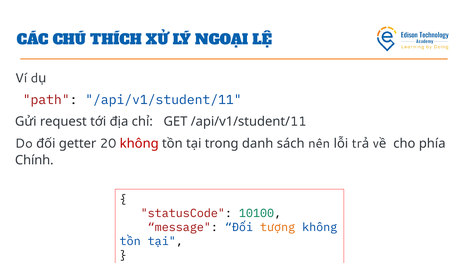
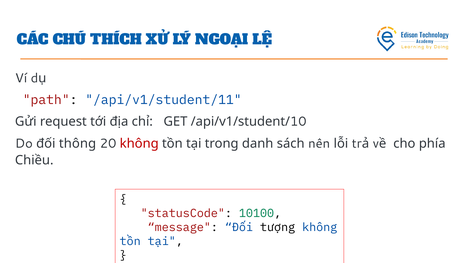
11: 11 -> 10
getter: getter -> thông
Chính: Chính -> Chiều
tượng colour: orange -> black
